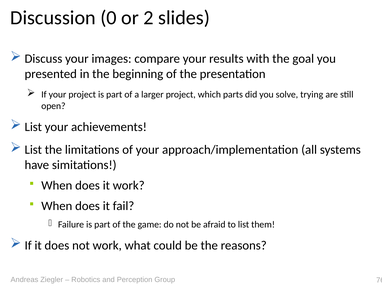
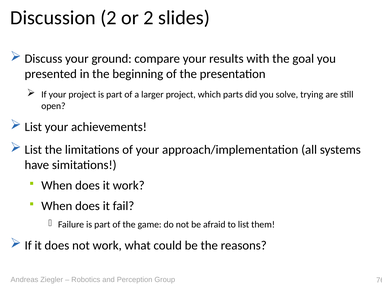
Discussion 0: 0 -> 2
images: images -> ground
